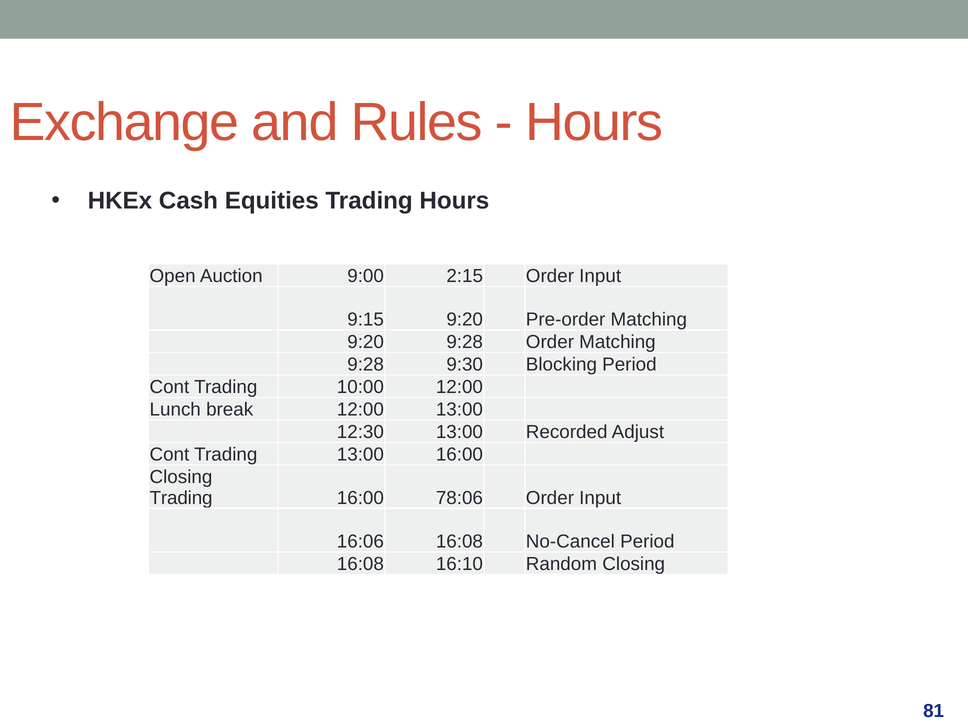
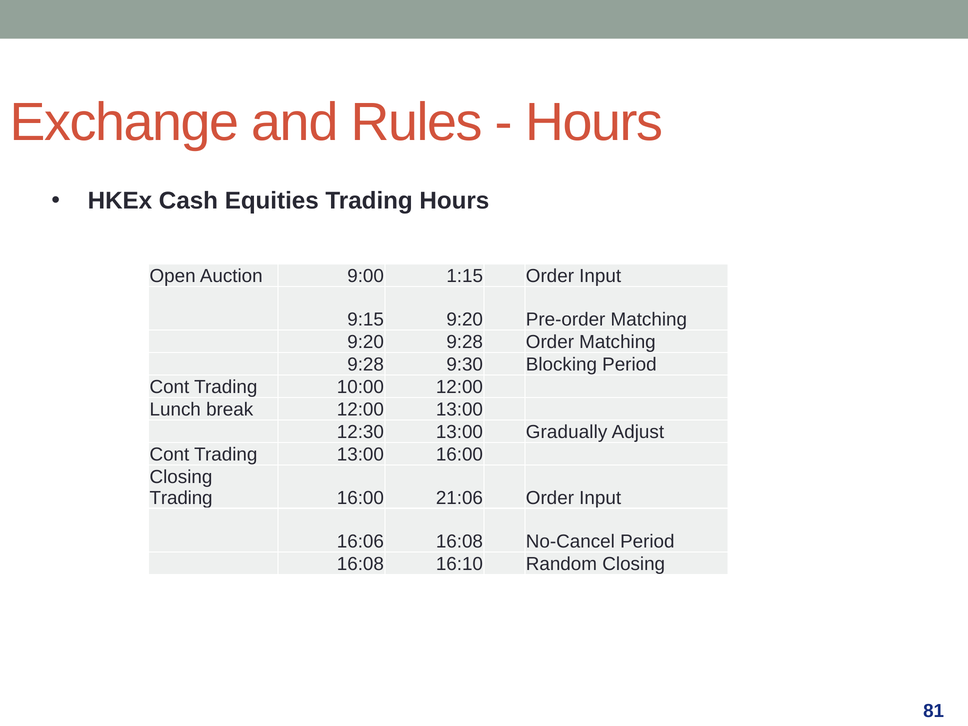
2:15: 2:15 -> 1:15
Recorded: Recorded -> Gradually
78:06: 78:06 -> 21:06
